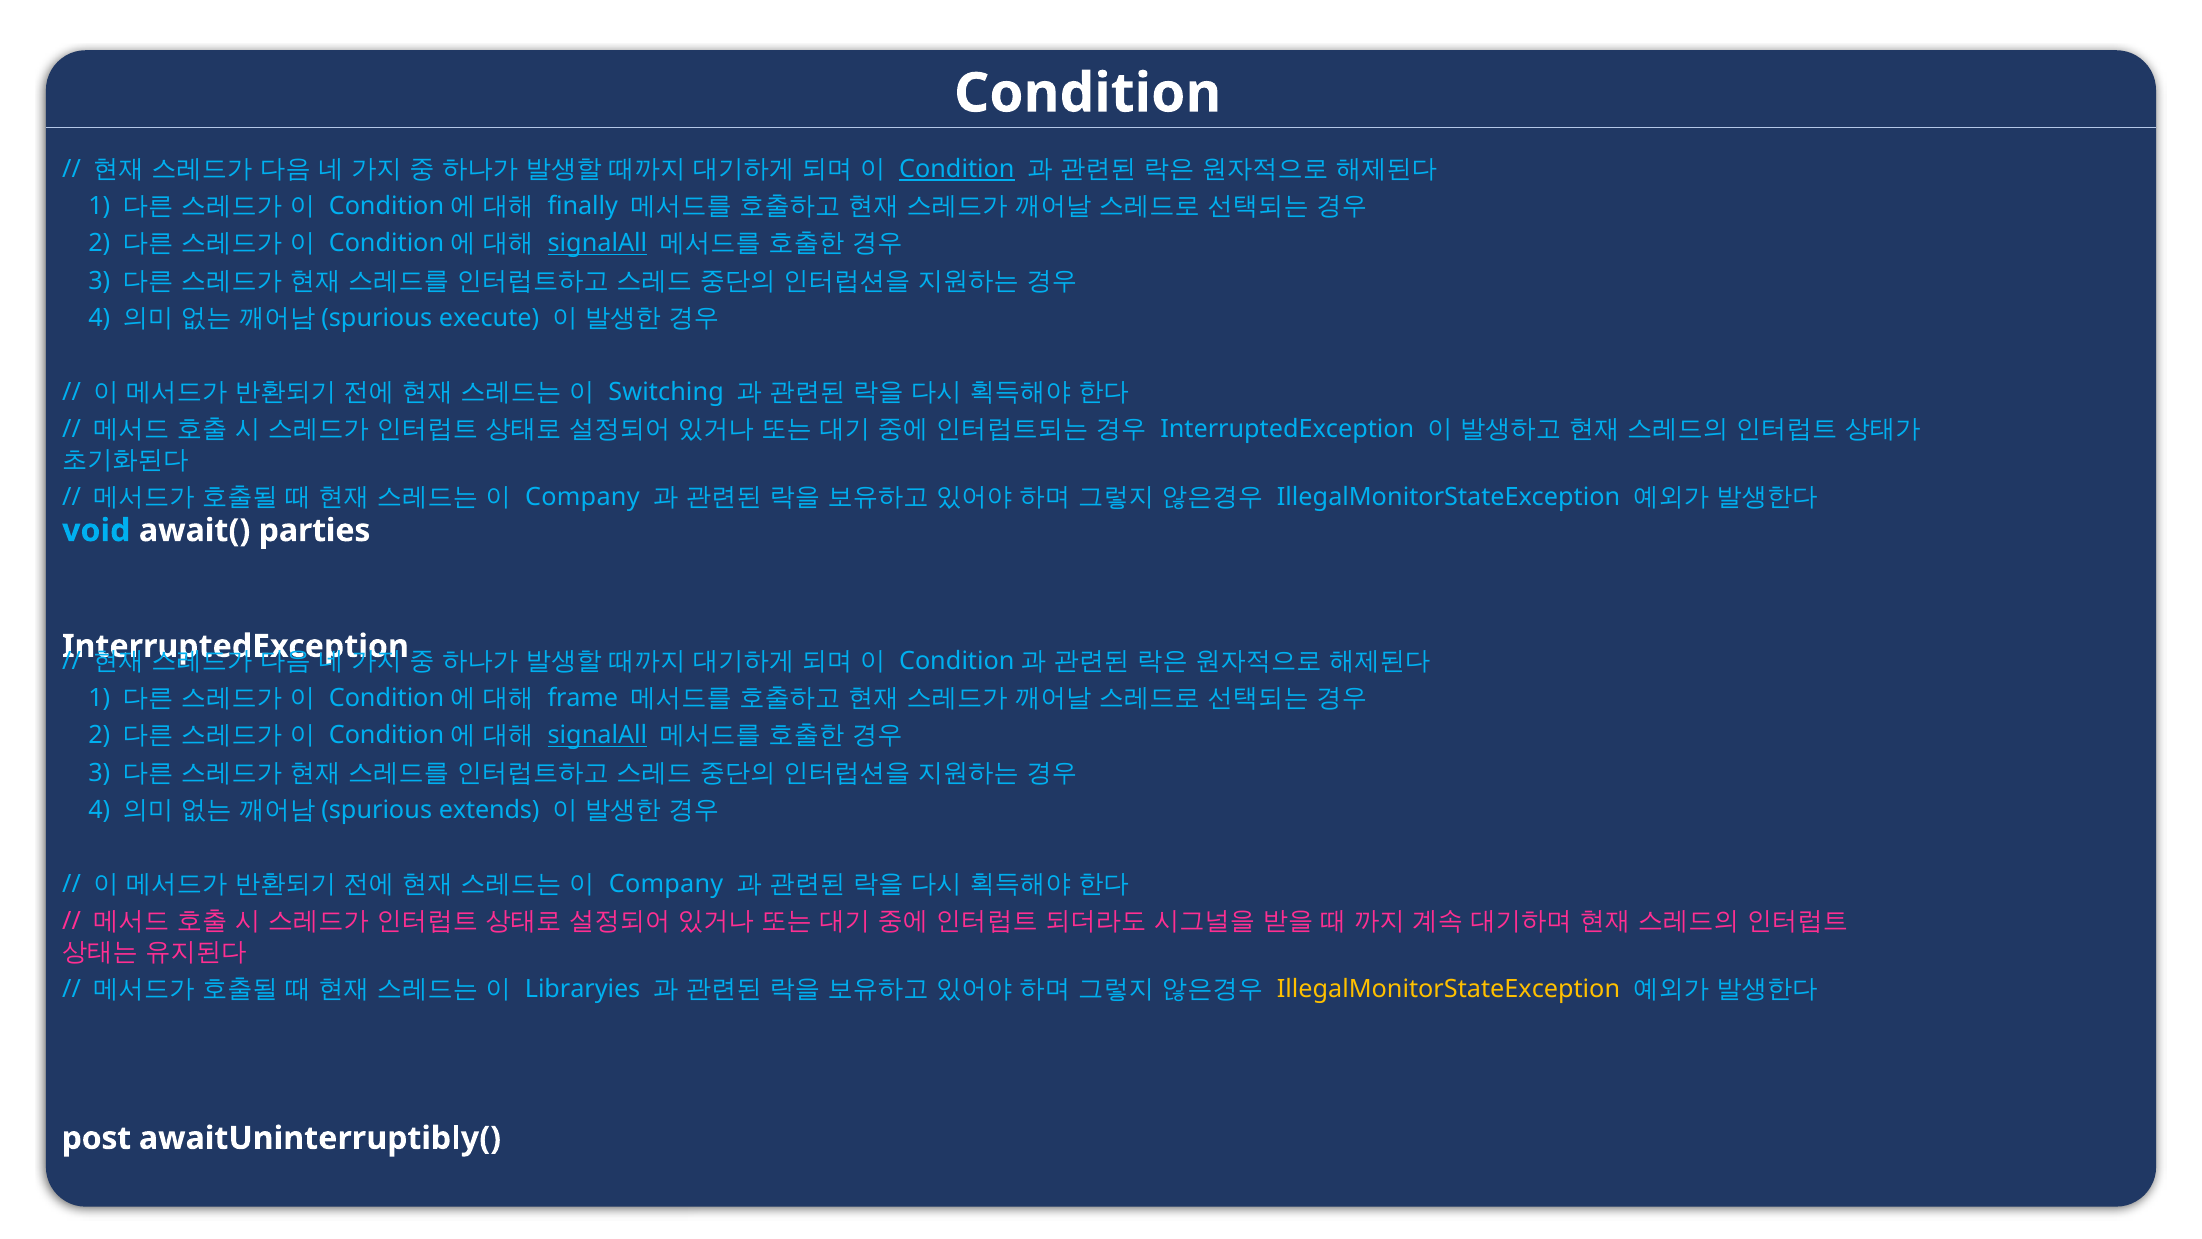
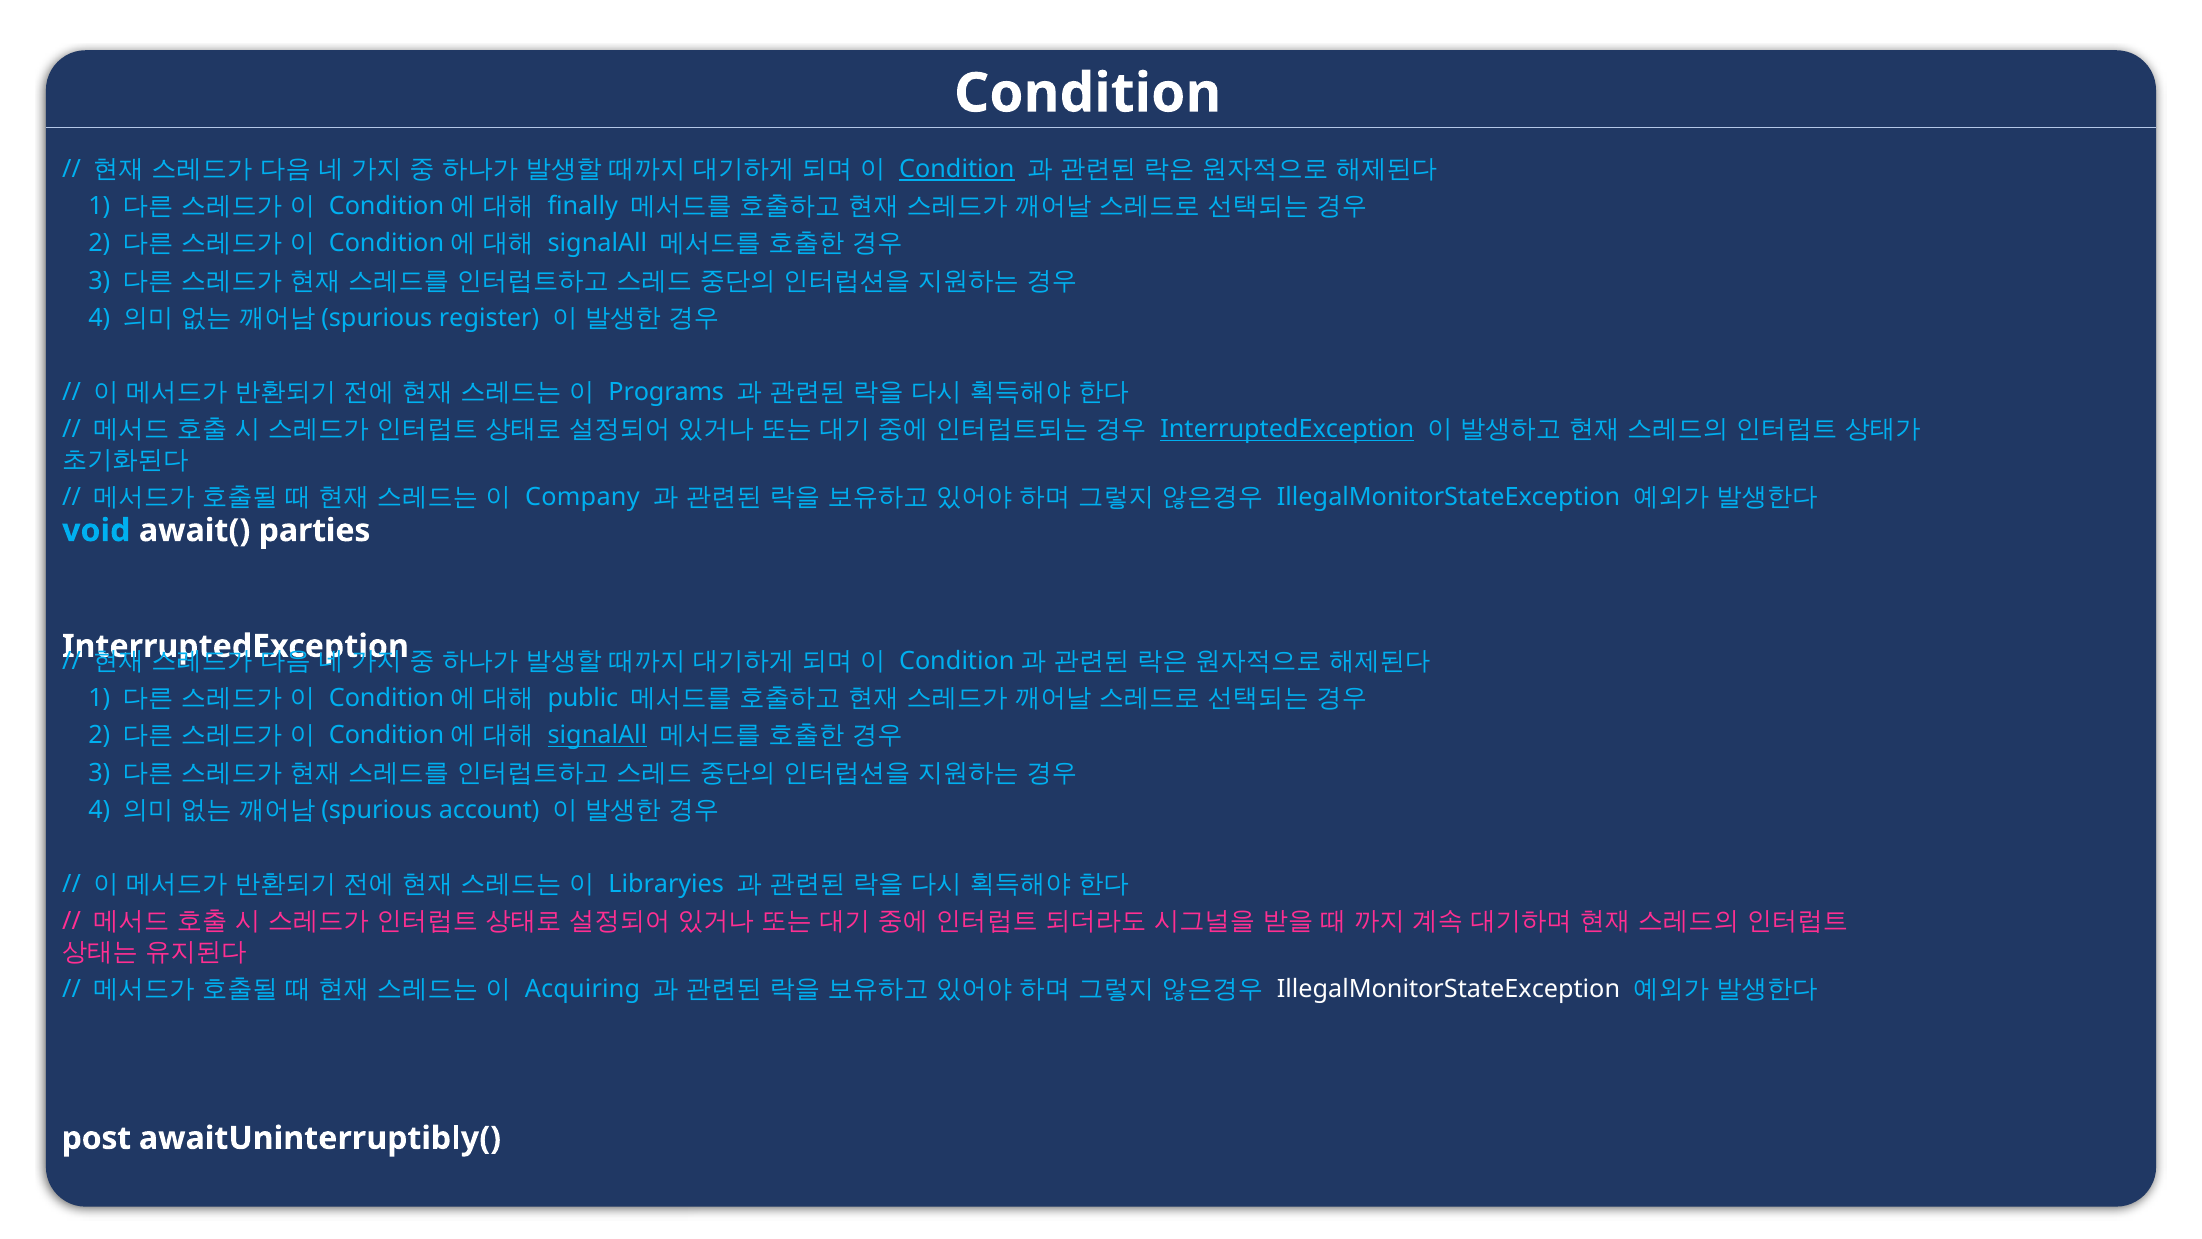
signalAll at (597, 244) underline: present -> none
execute: execute -> register
Switching: Switching -> Programs
InterruptedException at (1287, 430) underline: none -> present
frame: frame -> public
extends: extends -> account
Company at (666, 884): Company -> Libraryies
Libraryies: Libraryies -> Acquiring
IllegalMonitorStateException at (1448, 989) colour: yellow -> white
